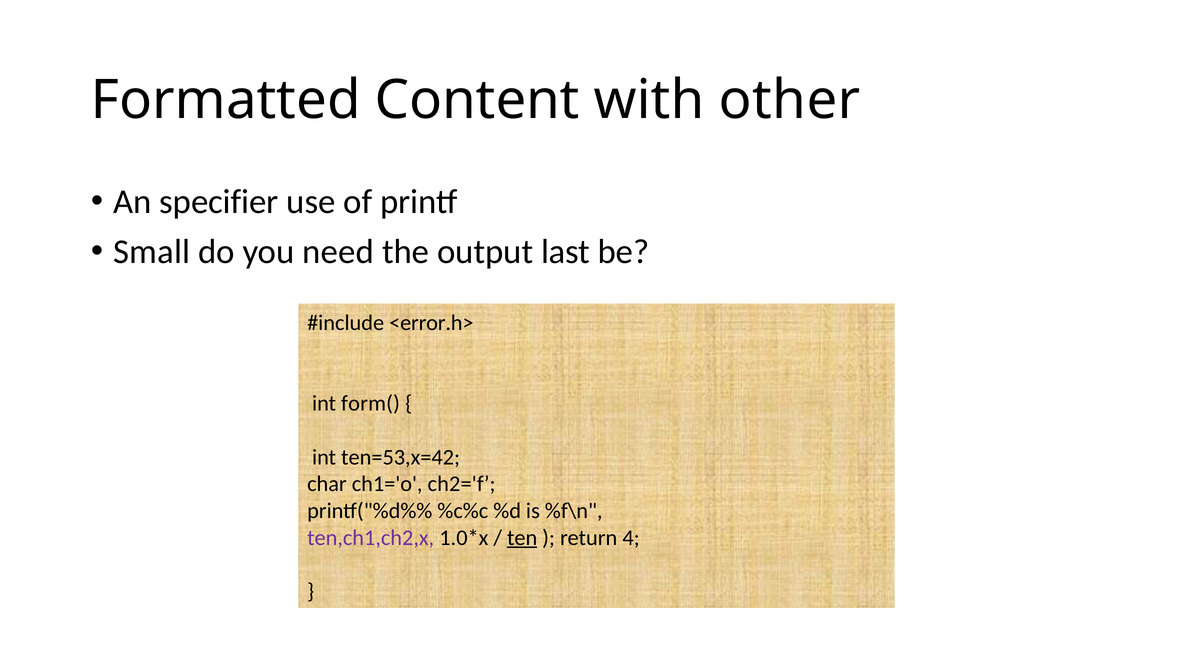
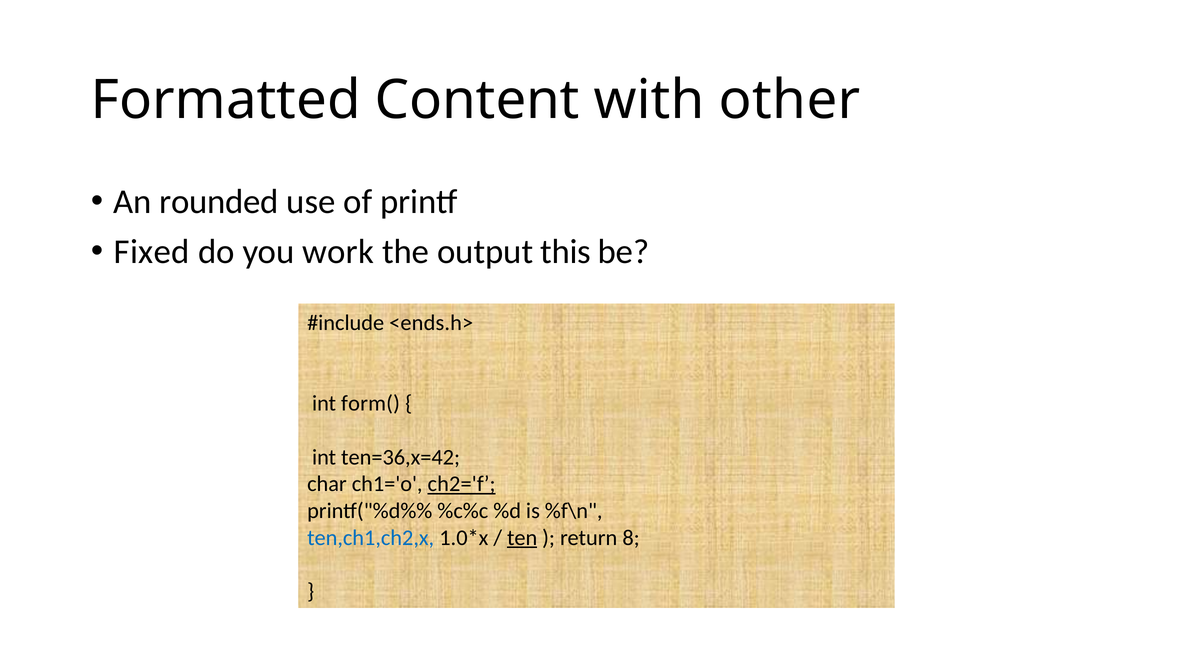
specifier: specifier -> rounded
Small: Small -> Fixed
need: need -> work
last: last -> this
<error.h>: <error.h> -> <ends.h>
ten=53,x=42: ten=53,x=42 -> ten=36,x=42
ch2='f underline: none -> present
ten,ch1,ch2,x colour: purple -> blue
4: 4 -> 8
